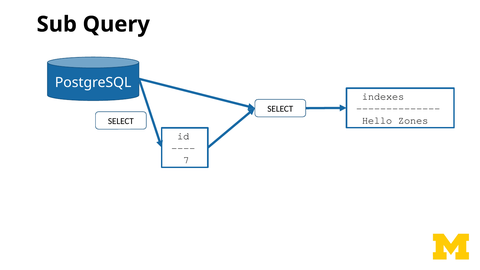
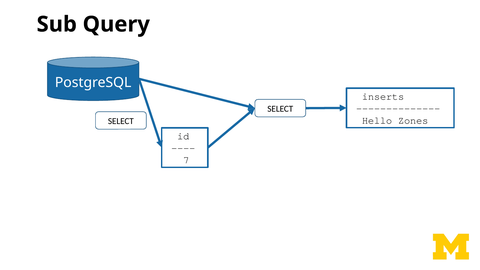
indexes: indexes -> inserts
